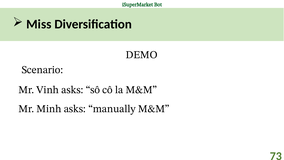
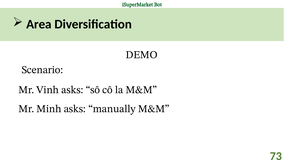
Miss: Miss -> Area
